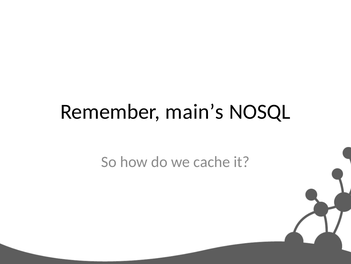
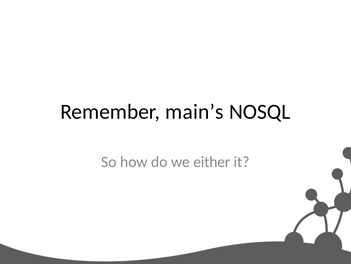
cache: cache -> either
